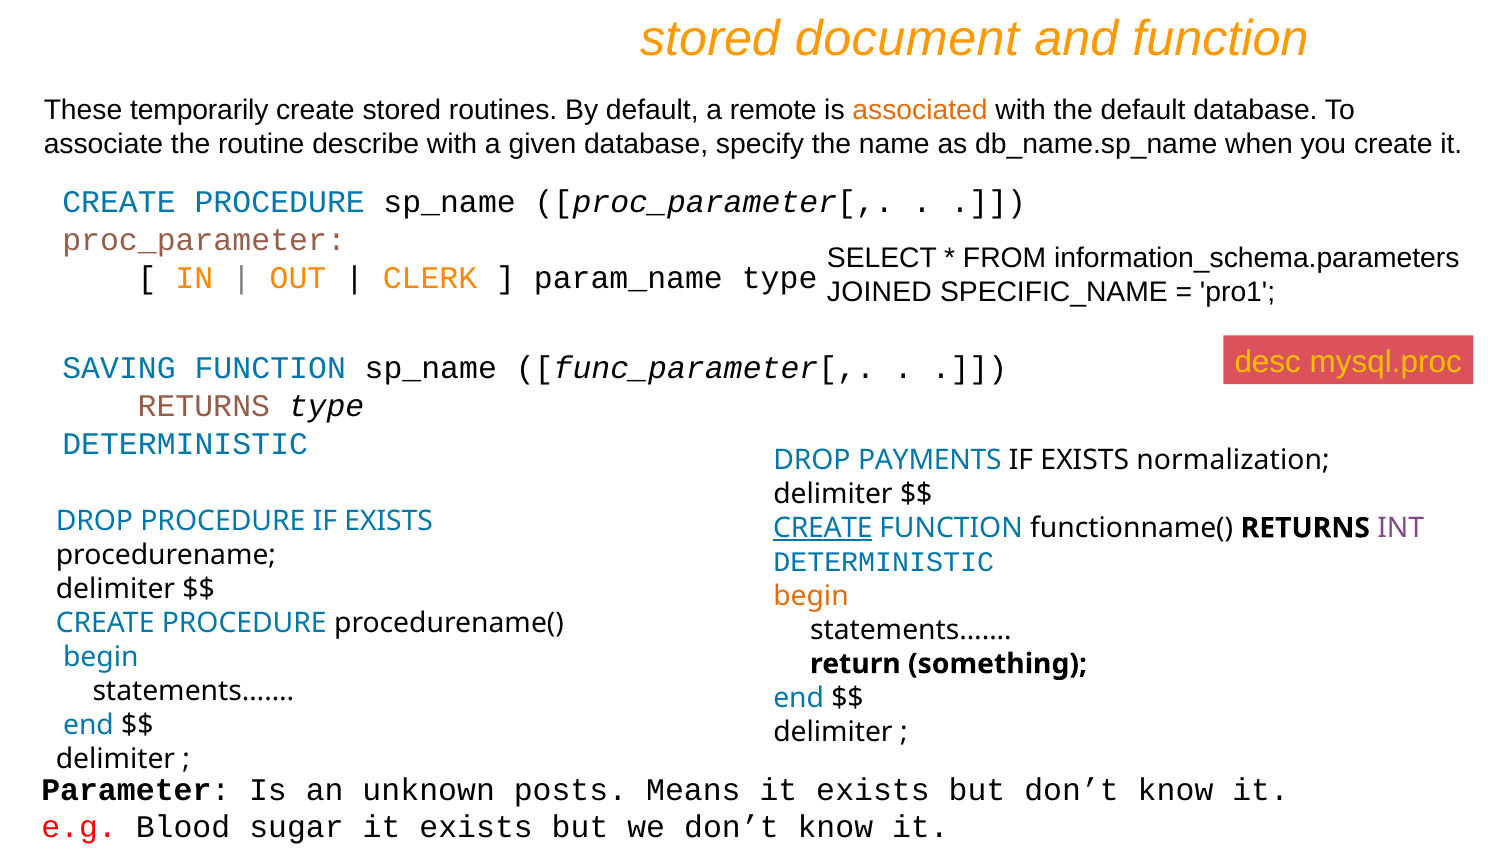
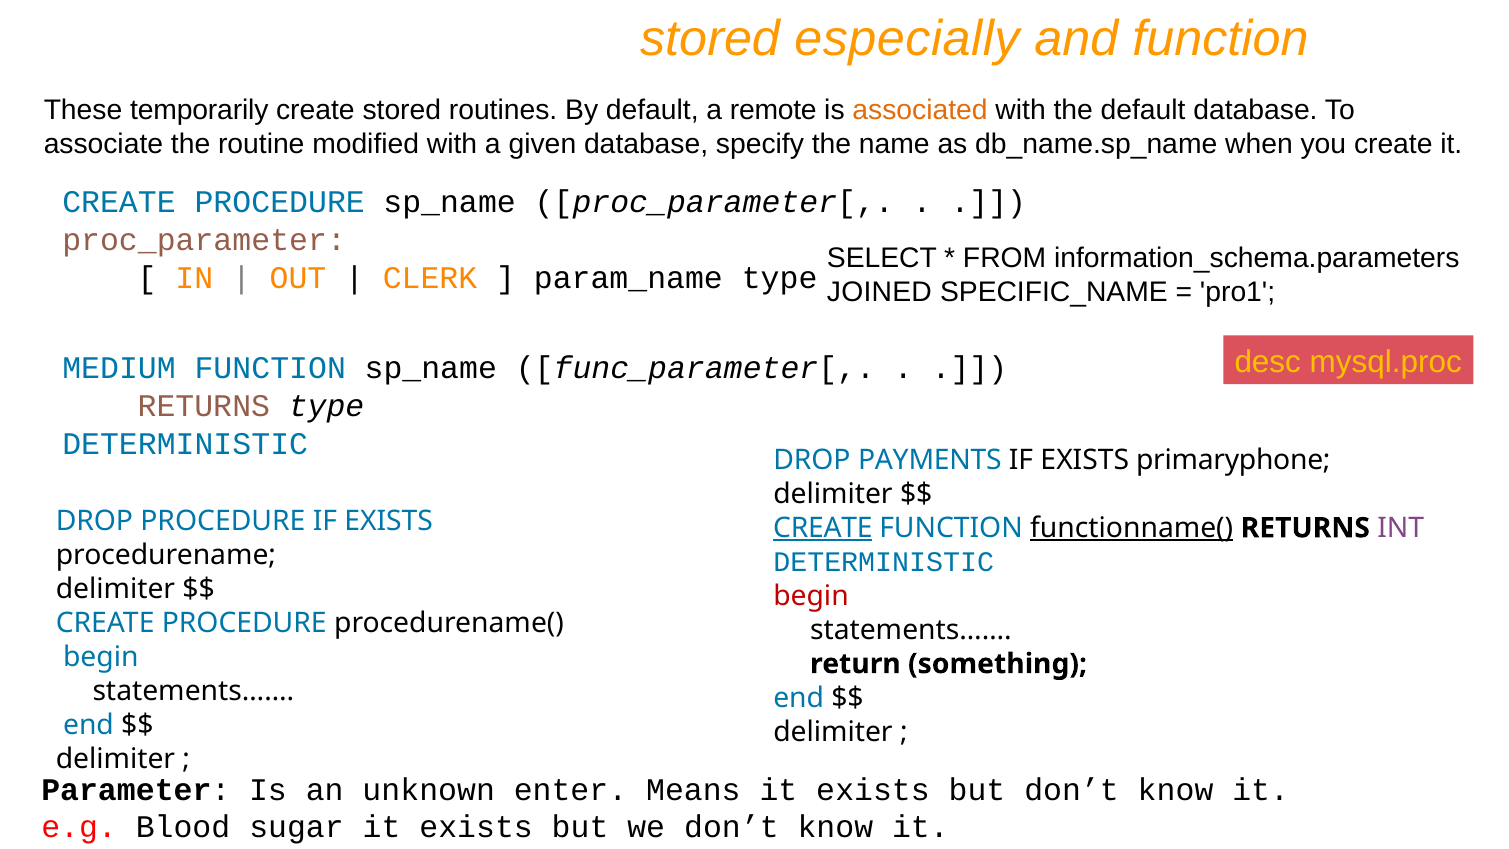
document: document -> especially
describe: describe -> modified
SAVING: SAVING -> MEDIUM
normalization: normalization -> primaryphone
functionname( underline: none -> present
begin at (811, 596) colour: orange -> red
posts: posts -> enter
